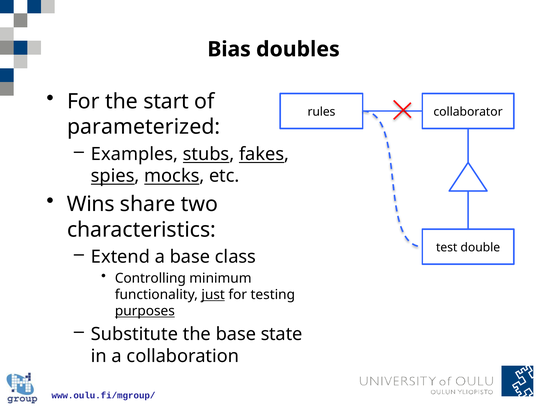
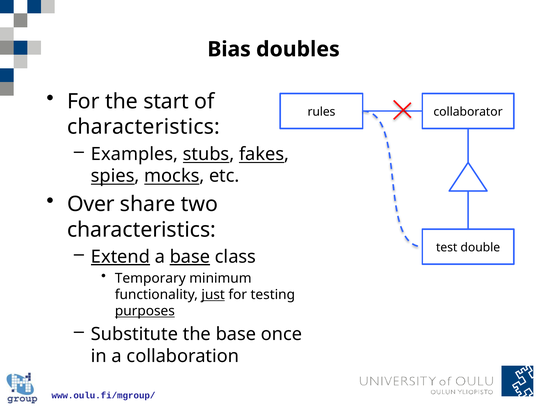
parameterized at (144, 127): parameterized -> characteristics
Wins: Wins -> Over
Extend underline: none -> present
base at (190, 257) underline: none -> present
Controlling: Controlling -> Temporary
state: state -> once
